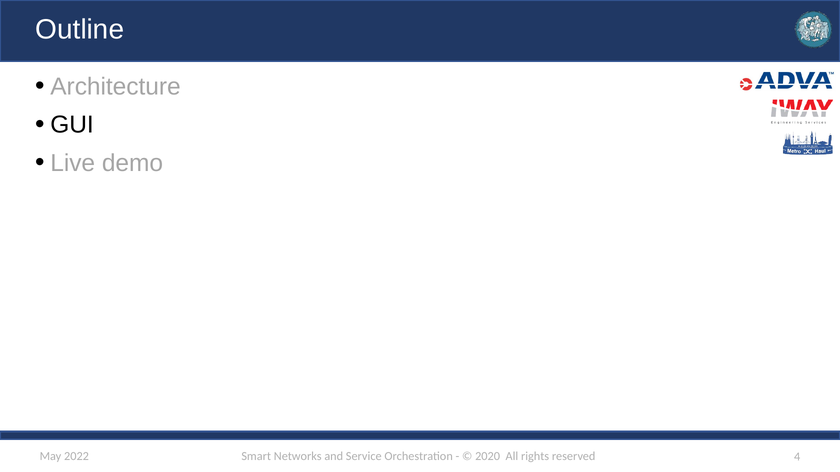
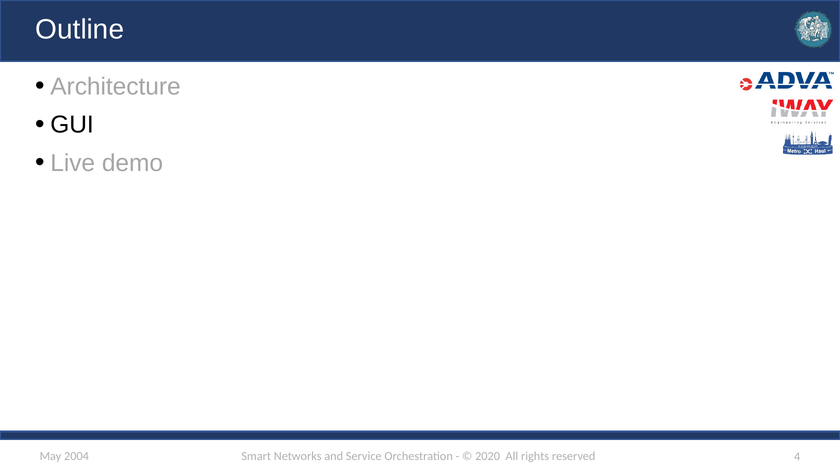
2022: 2022 -> 2004
